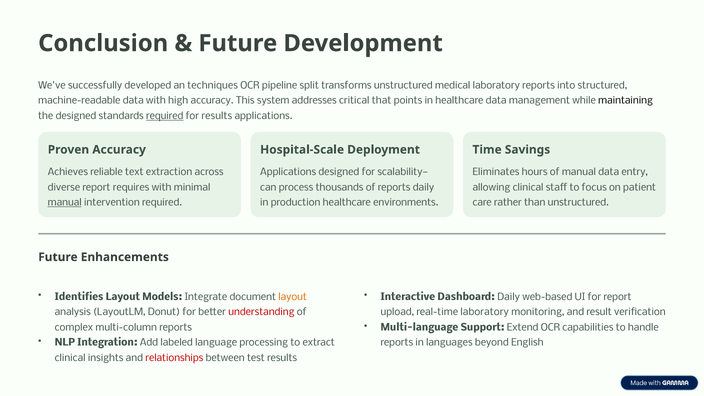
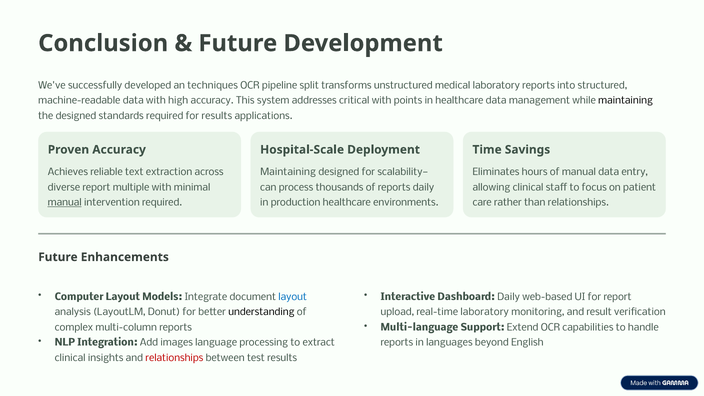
critical that: that -> with
required at (165, 116) underline: present -> none
Applications at (288, 172): Applications -> Maintaining
requires: requires -> multiple
than unstructured: unstructured -> relationships
Identifies: Identifies -> Computer
layout at (293, 297) colour: orange -> blue
understanding colour: red -> black
labeled: labeled -> images
